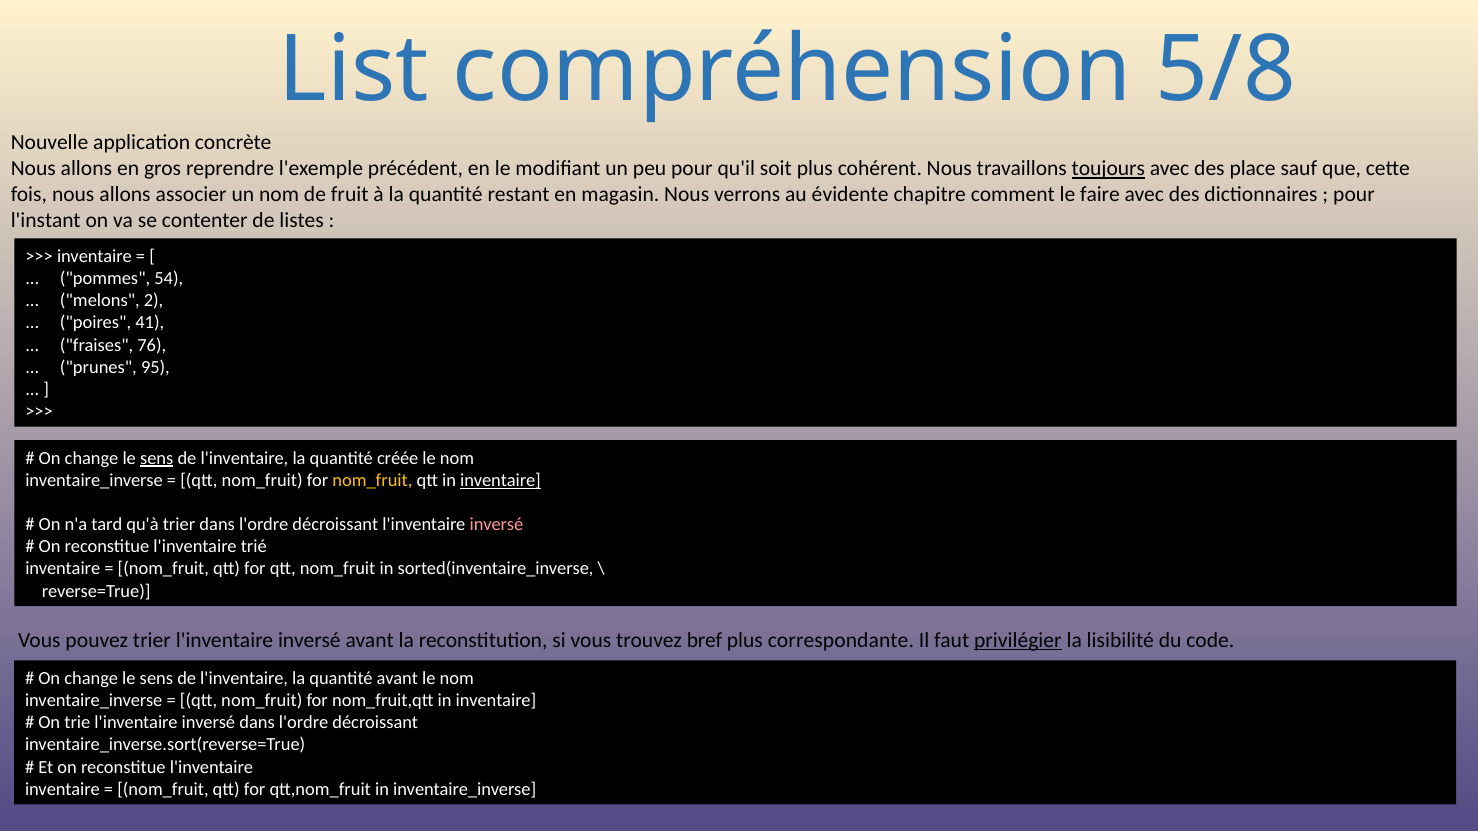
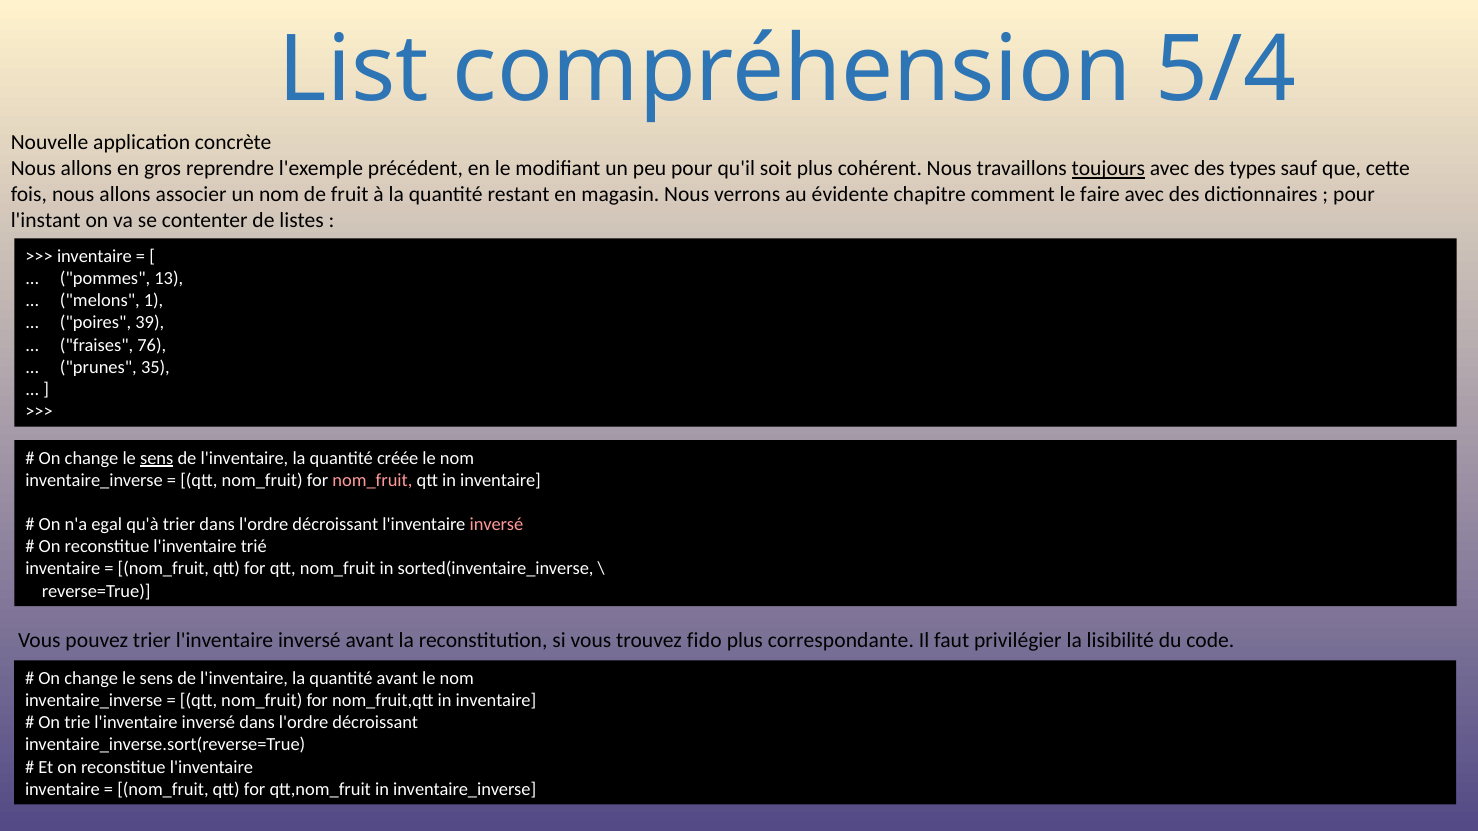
5/8: 5/8 -> 5/4
place: place -> types
54: 54 -> 13
2: 2 -> 1
41: 41 -> 39
95: 95 -> 35
nom_fruit at (372, 480) colour: yellow -> pink
inventaire at (501, 480) underline: present -> none
tard: tard -> egal
bref: bref -> fido
privilégier underline: present -> none
